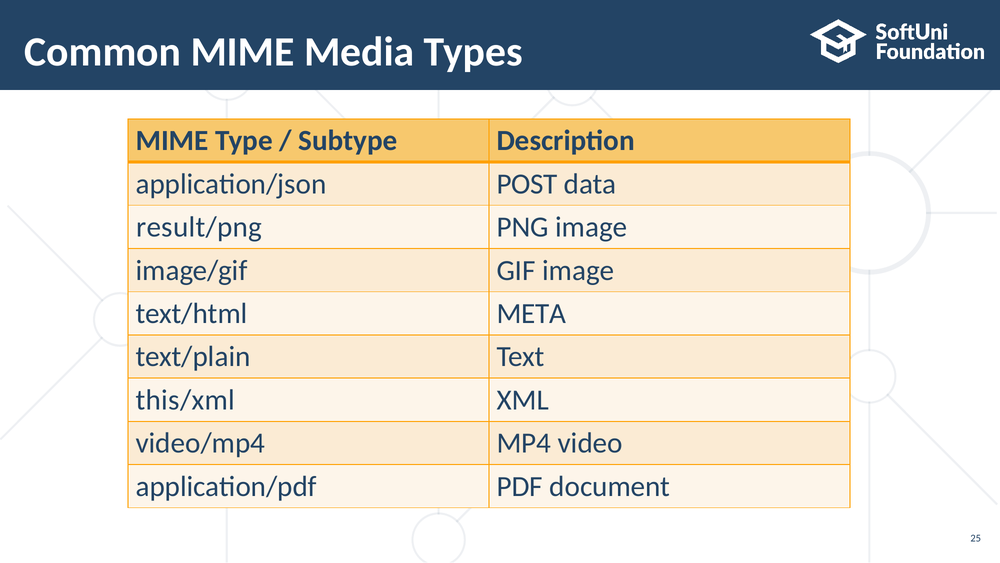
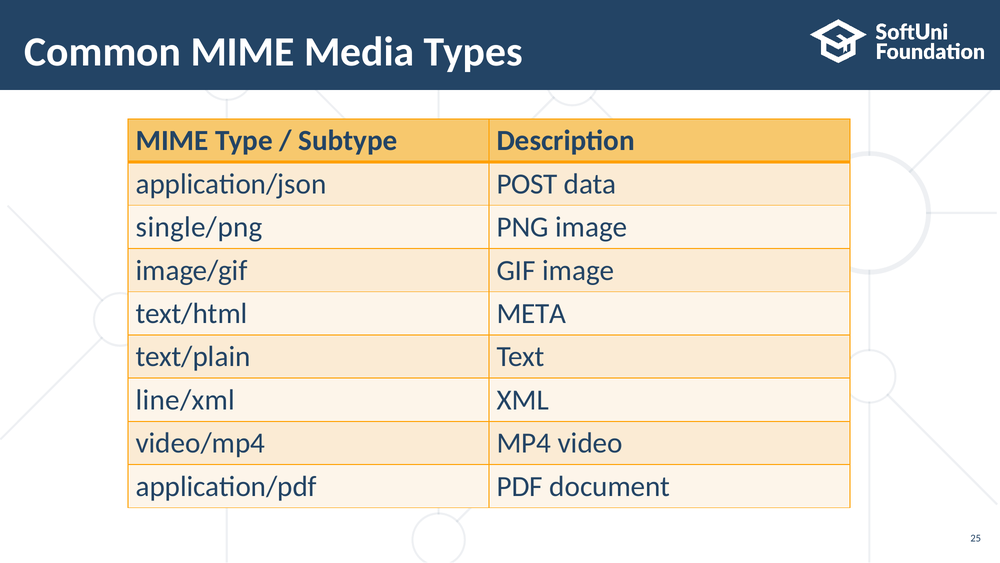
result/png: result/png -> single/png
this/xml: this/xml -> line/xml
